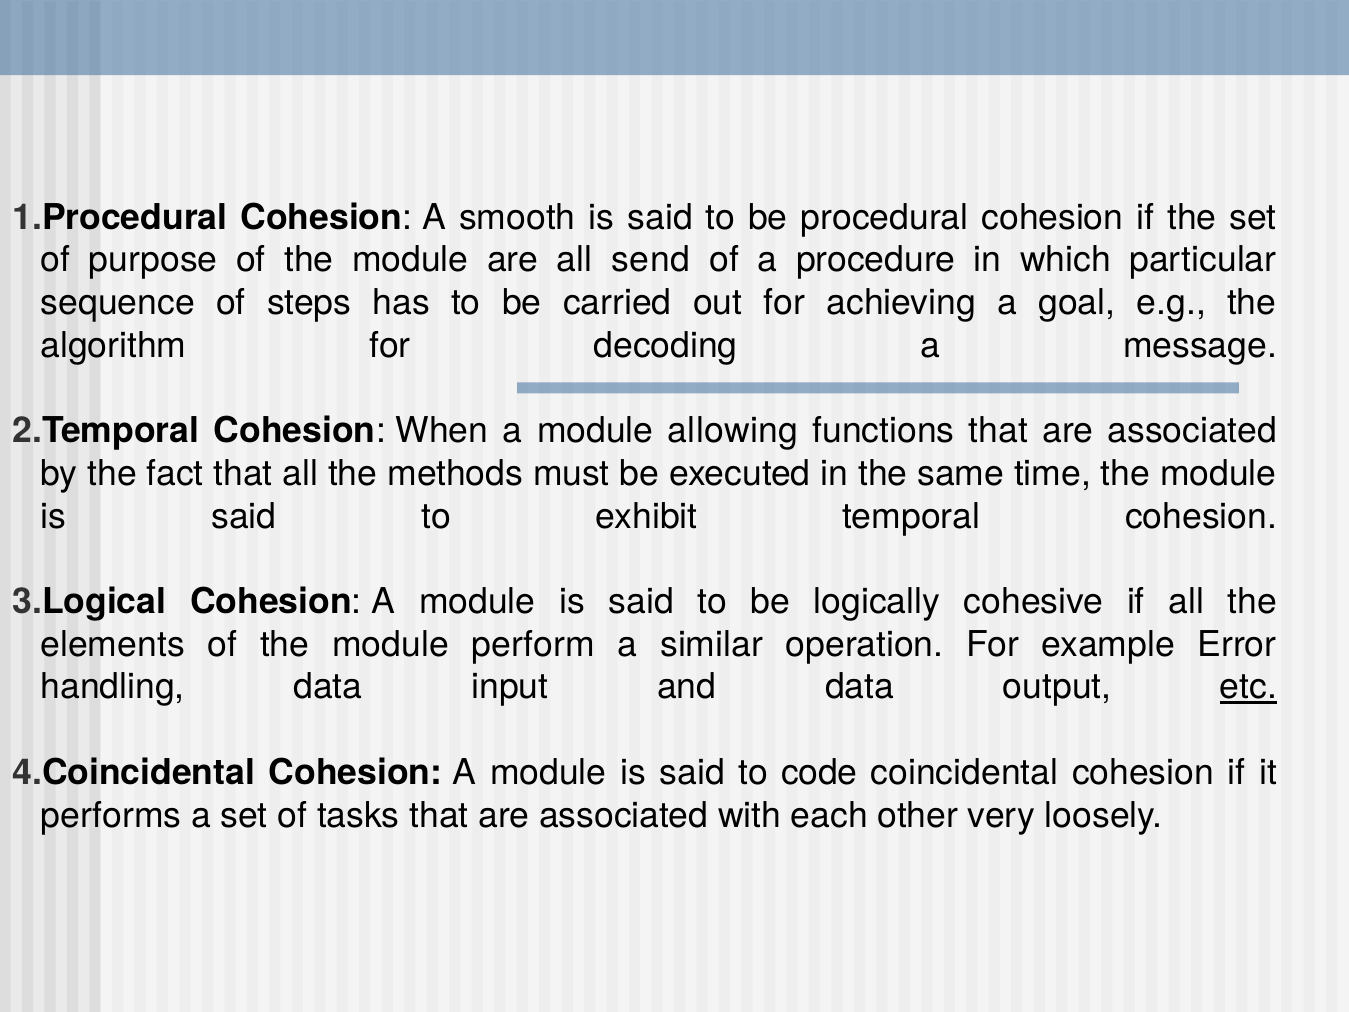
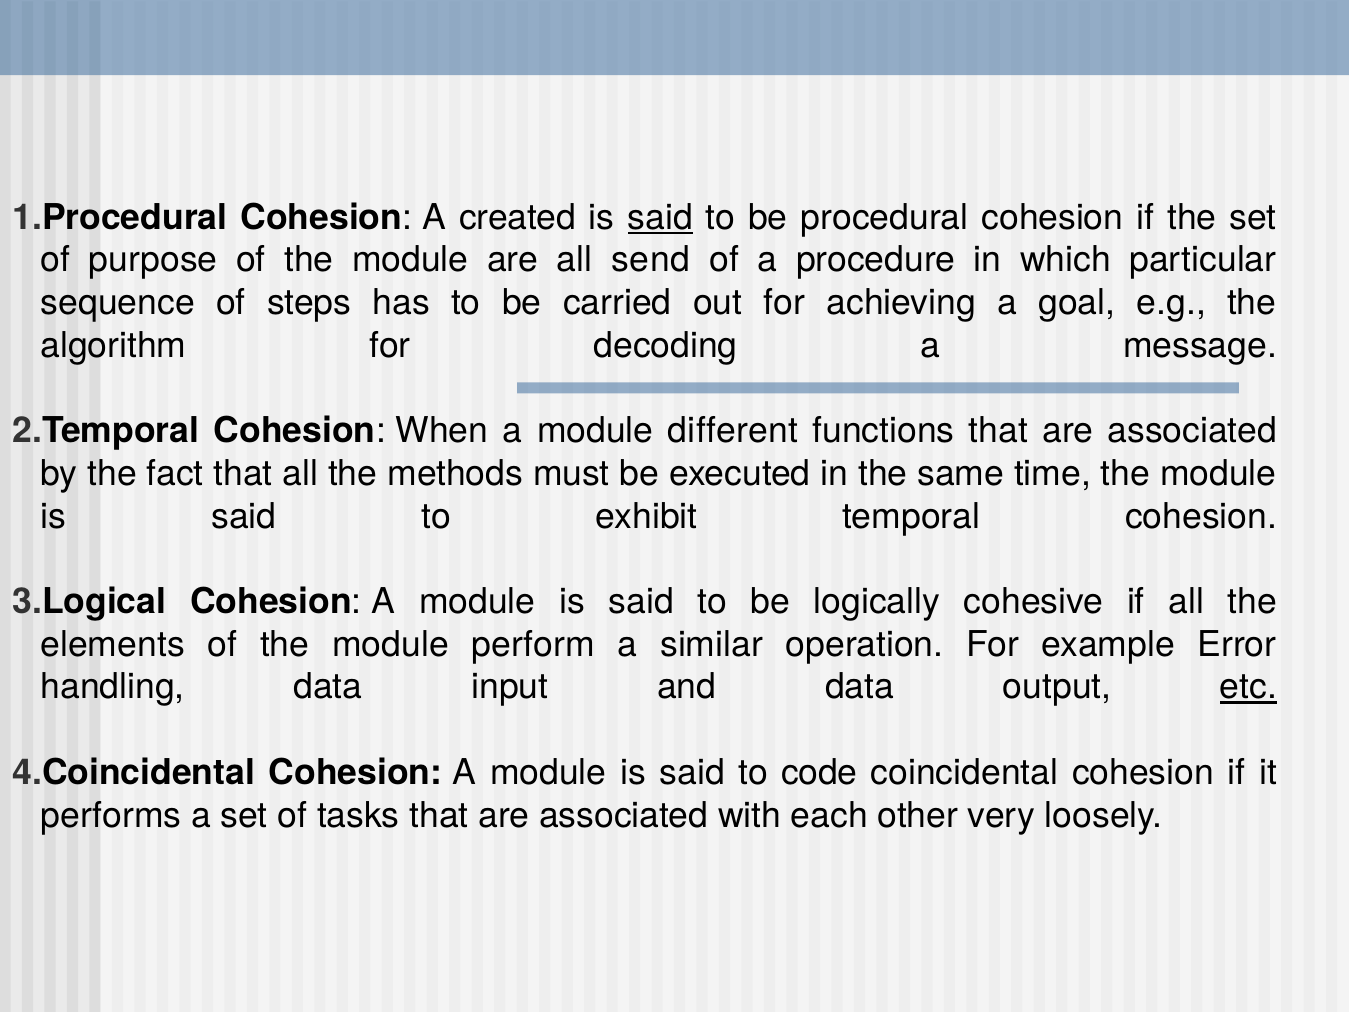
smooth: smooth -> created
said at (660, 217) underline: none -> present
allowing: allowing -> different
